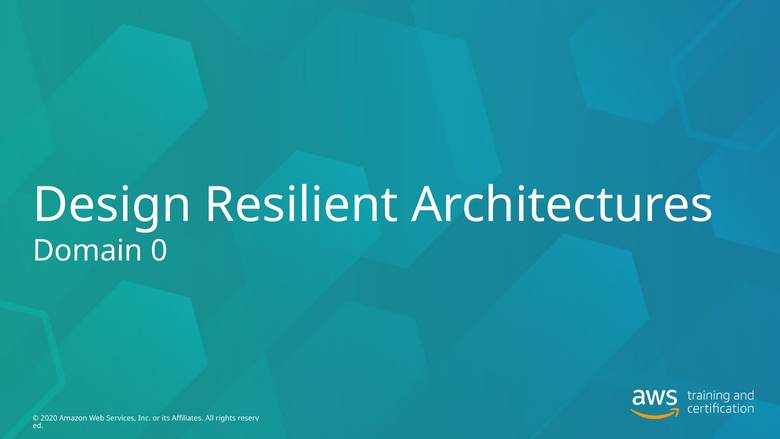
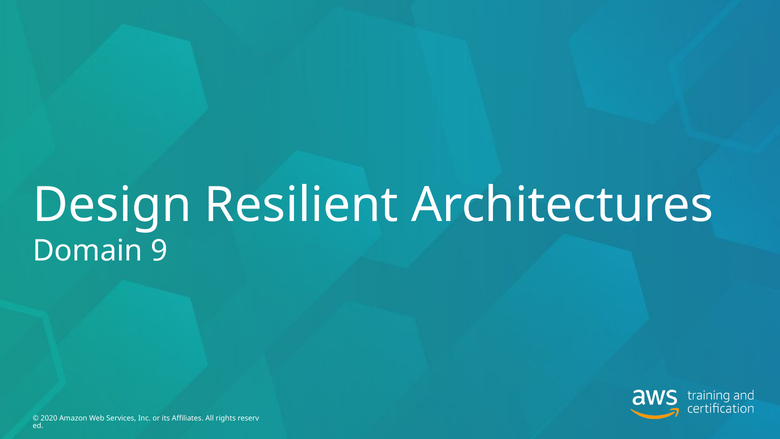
0: 0 -> 9
